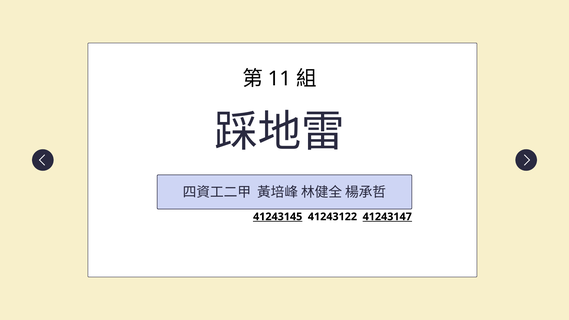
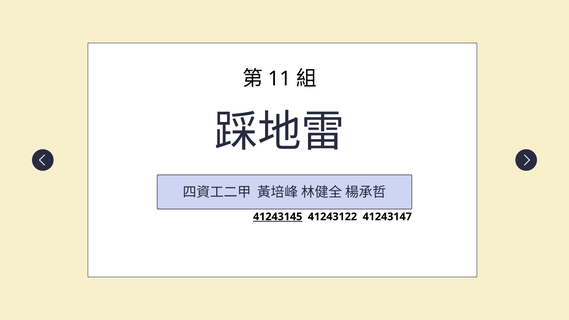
41243147 underline: present -> none
